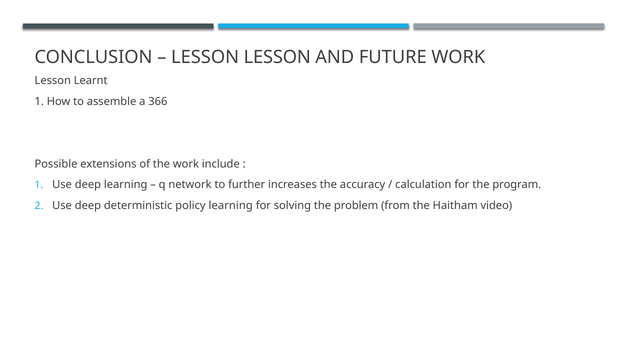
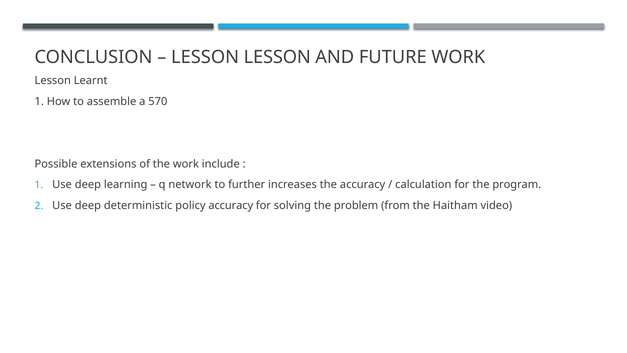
366: 366 -> 570
policy learning: learning -> accuracy
